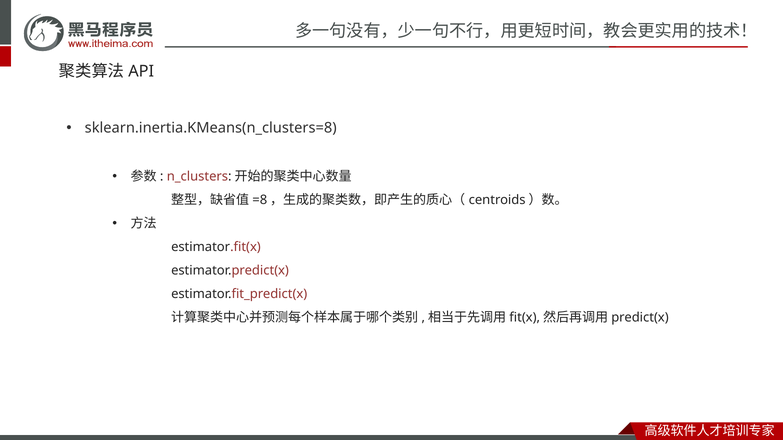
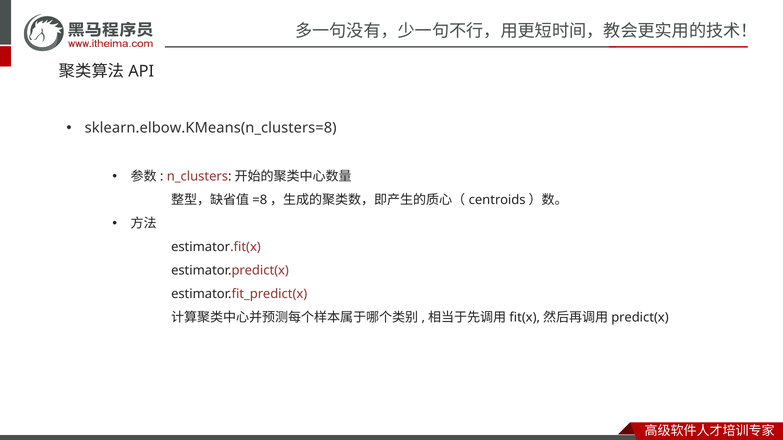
sklearn.inertia.KMeans(n_clusters=8: sklearn.inertia.KMeans(n_clusters=8 -> sklearn.elbow.KMeans(n_clusters=8
